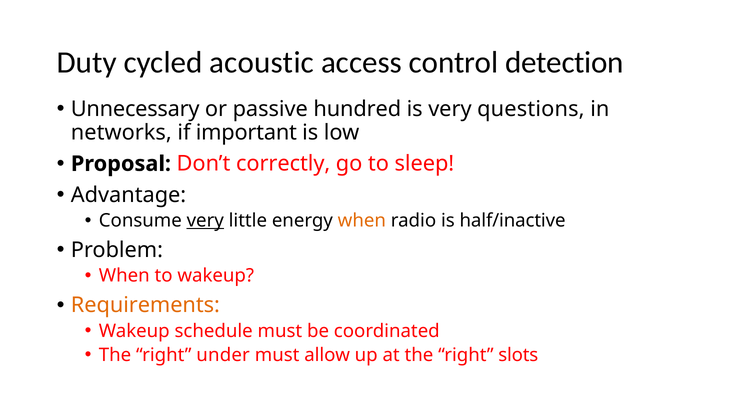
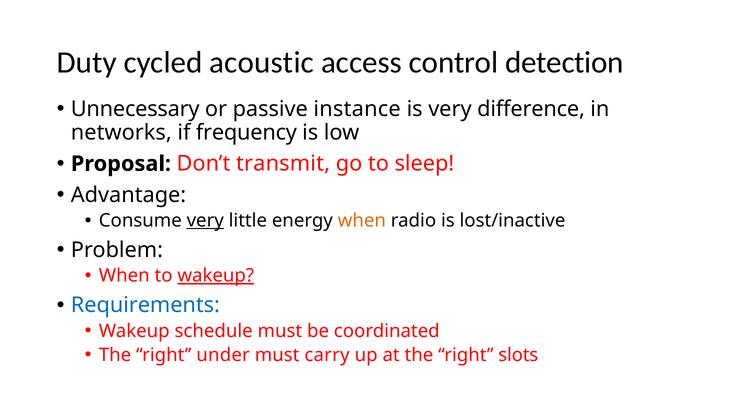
hundred: hundred -> instance
questions: questions -> difference
important: important -> frequency
correctly: correctly -> transmit
half/inactive: half/inactive -> lost/inactive
wakeup at (216, 276) underline: none -> present
Requirements colour: orange -> blue
allow: allow -> carry
